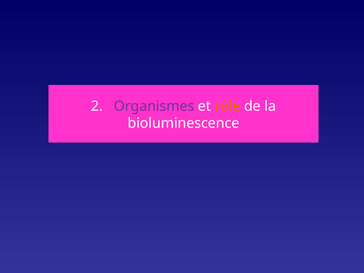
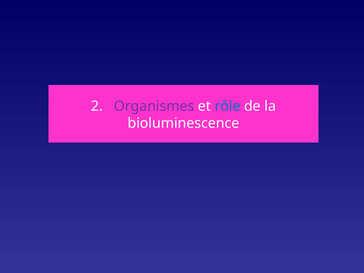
rôle colour: orange -> blue
